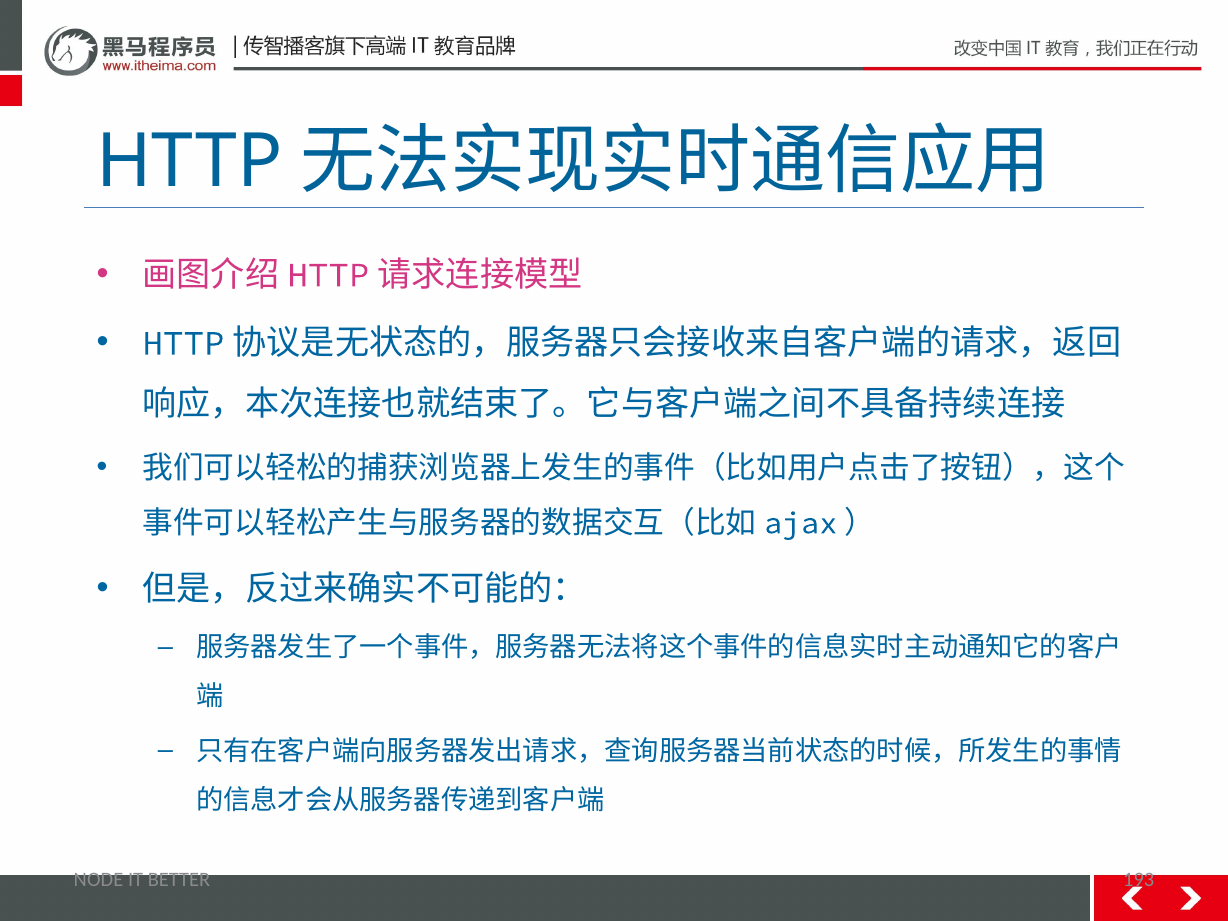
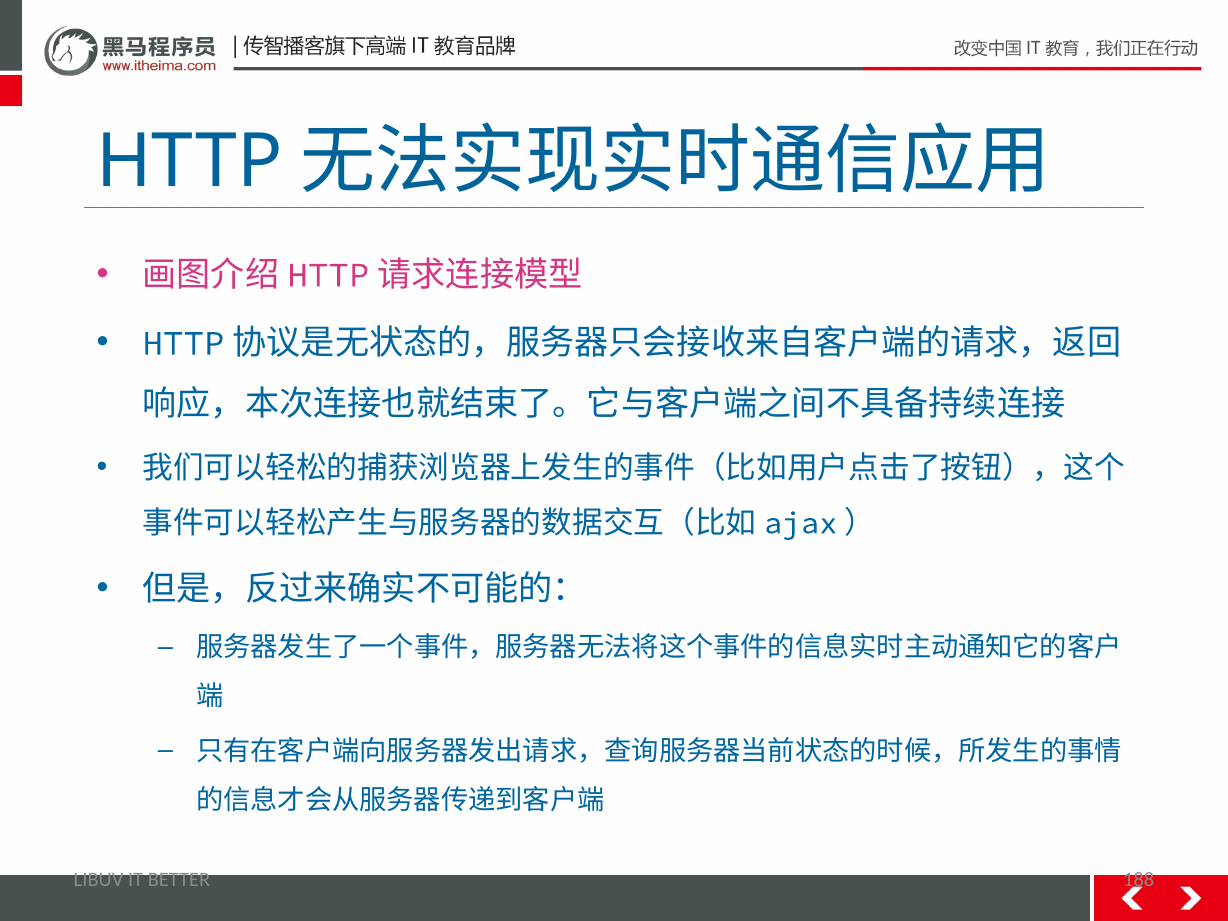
NODE: NODE -> LIBUV
193: 193 -> 188
